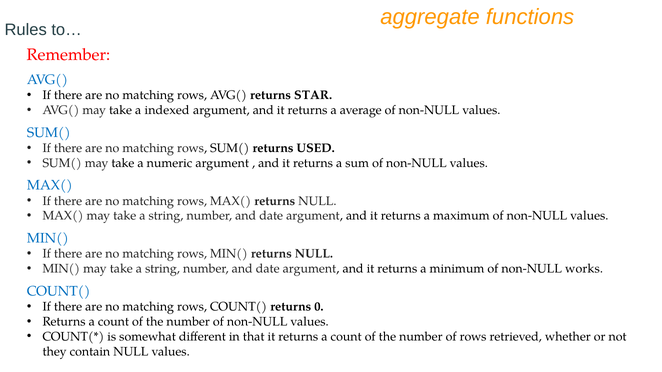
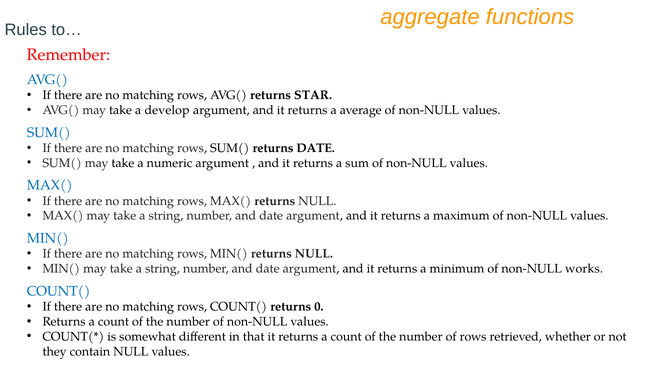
indexed: indexed -> develop
returns USED: USED -> DATE
